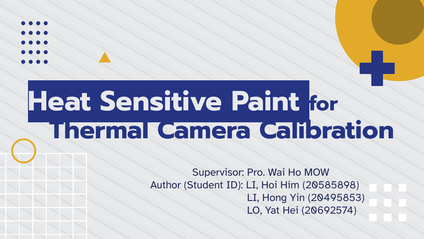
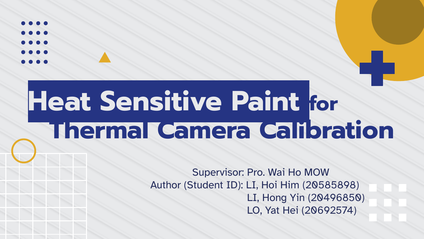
20495853: 20495853 -> 20496850
